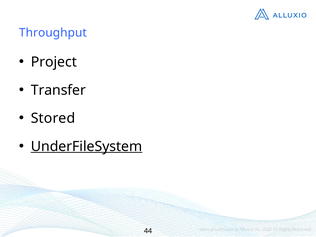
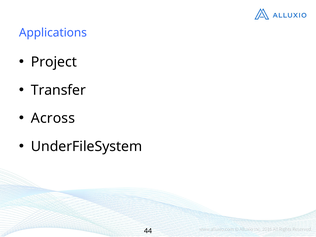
Throughput: Throughput -> Applications
Stored: Stored -> Across
UnderFileSystem underline: present -> none
